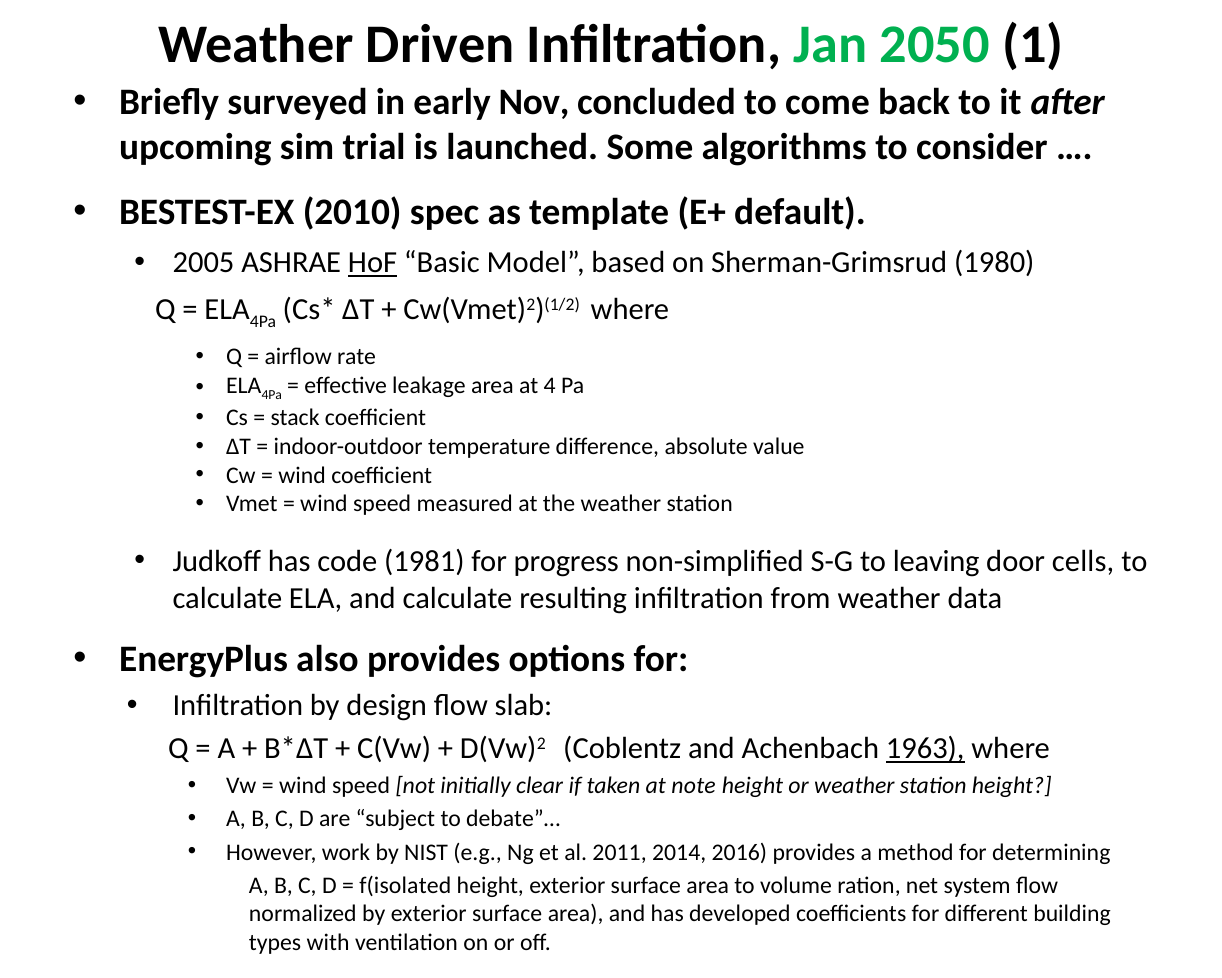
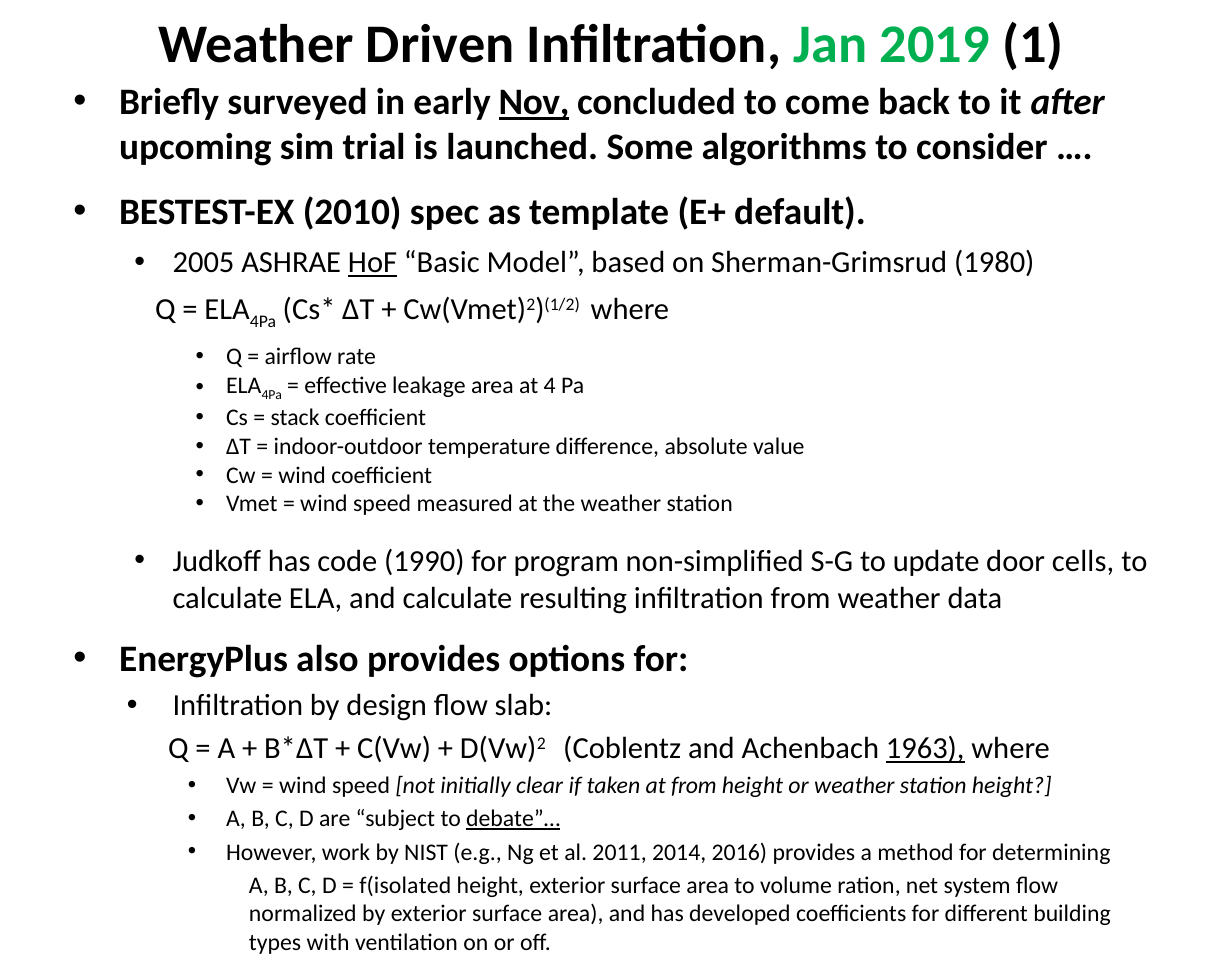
2050: 2050 -> 2019
Nov underline: none -> present
1981: 1981 -> 1990
progress: progress -> program
leaving: leaving -> update
at note: note -> from
debate”… underline: none -> present
